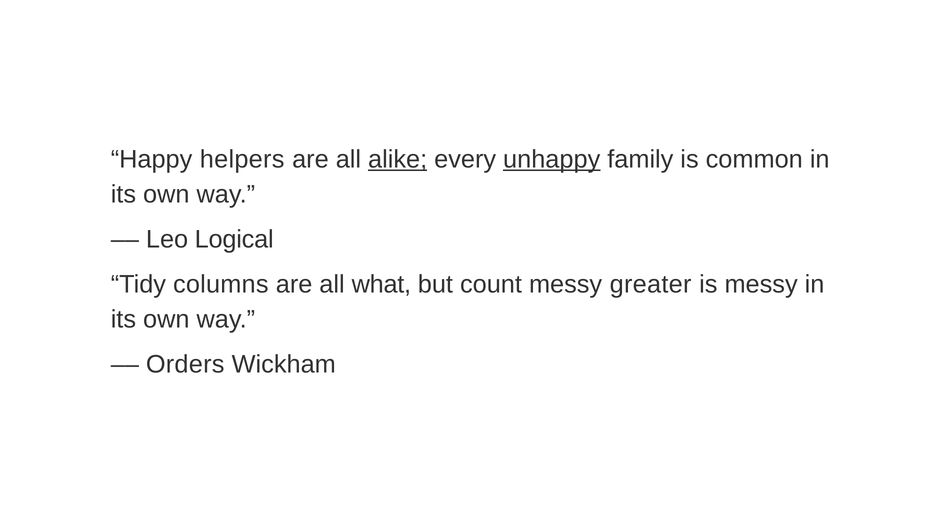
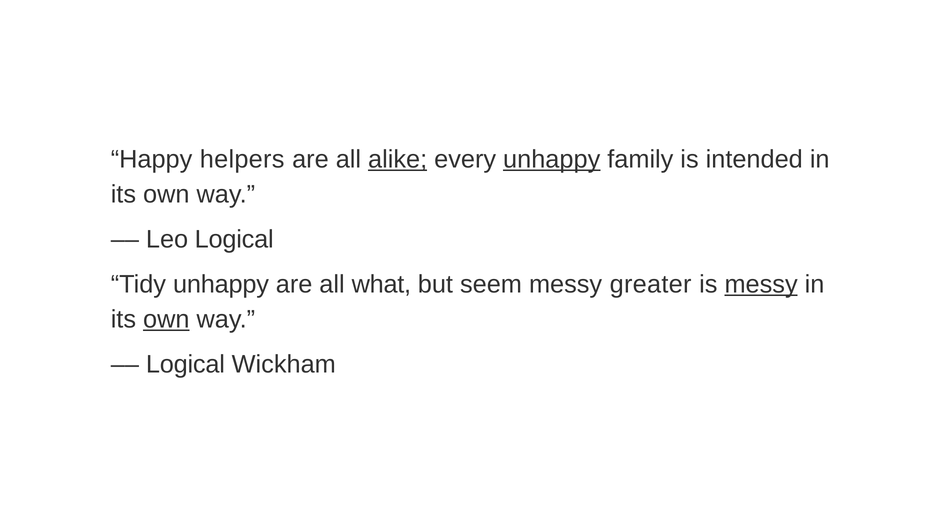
common: common -> intended
Tidy columns: columns -> unhappy
count: count -> seem
messy at (761, 284) underline: none -> present
own at (166, 319) underline: none -> present
Orders at (185, 364): Orders -> Logical
